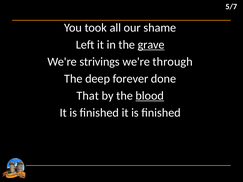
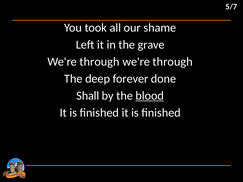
grave underline: present -> none
strivings at (100, 62): strivings -> through
That: That -> Shall
